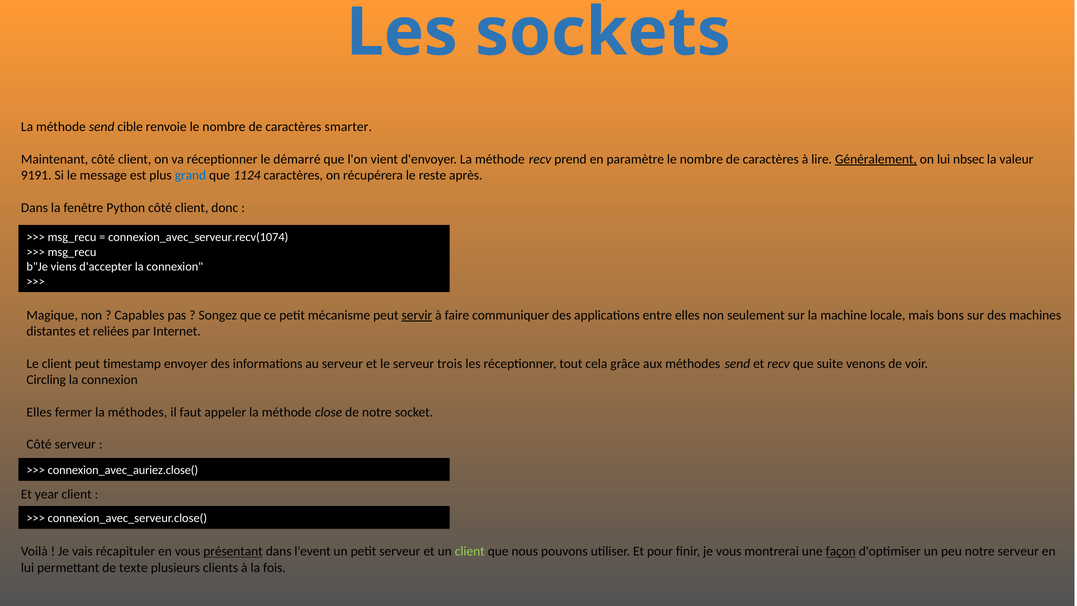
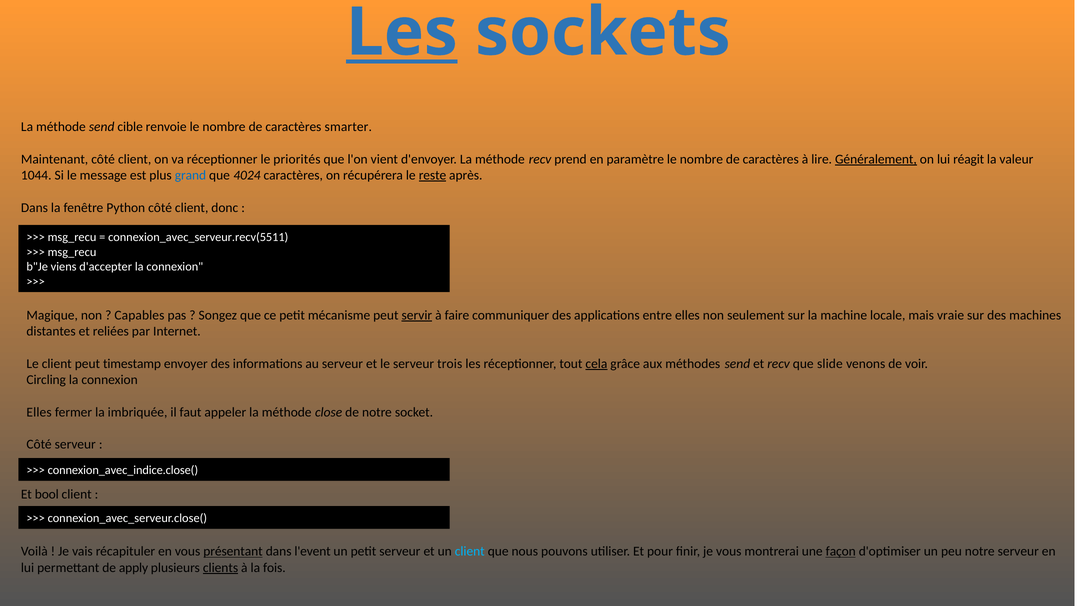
Les at (402, 32) underline: none -> present
démarré: démarré -> priorités
nbsec: nbsec -> réagit
9191: 9191 -> 1044
1124: 1124 -> 4024
reste underline: none -> present
connexion_avec_serveur.recv(1074: connexion_avec_serveur.recv(1074 -> connexion_avec_serveur.recv(5511
bons: bons -> vraie
cela underline: none -> present
suite: suite -> slide
la méthodes: méthodes -> imbriquée
connexion_avec_auriez.close(: connexion_avec_auriez.close( -> connexion_avec_indice.close(
year: year -> bool
client at (470, 551) colour: light green -> light blue
texte: texte -> apply
clients underline: none -> present
